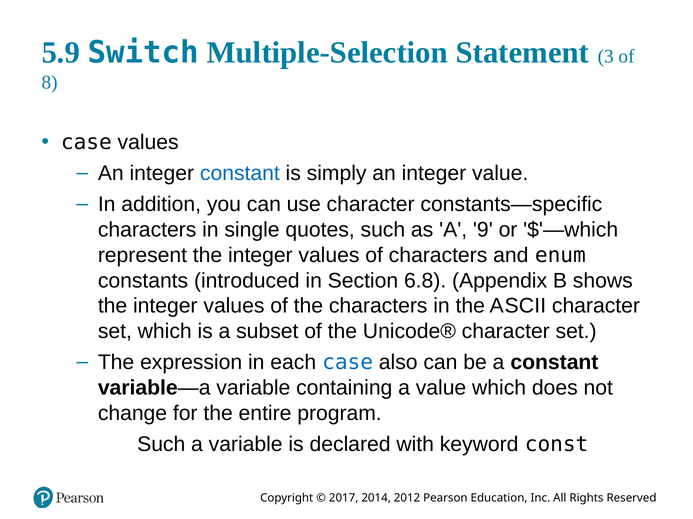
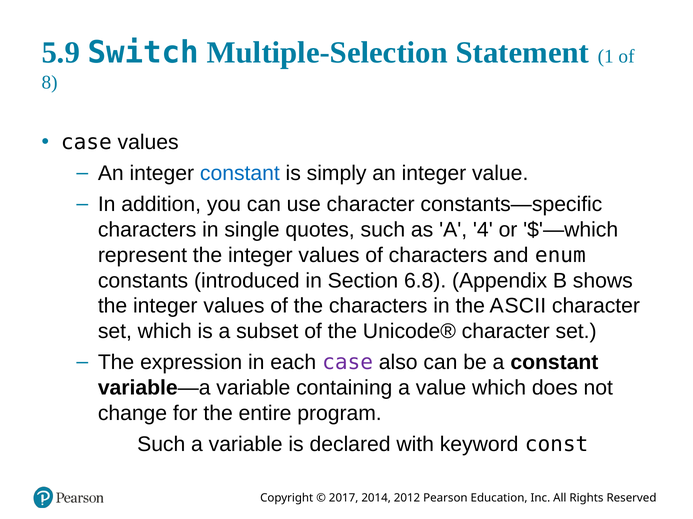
3: 3 -> 1
9: 9 -> 4
case at (348, 363) colour: blue -> purple
